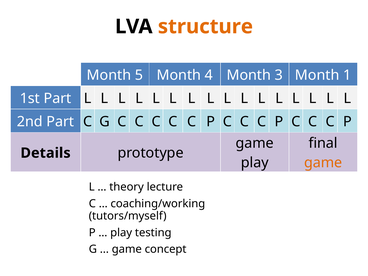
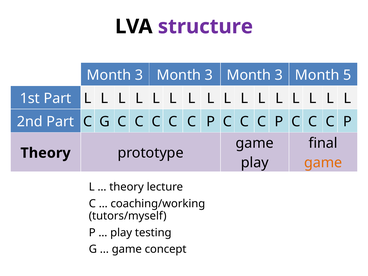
structure colour: orange -> purple
5 at (139, 75): 5 -> 3
4 at (209, 75): 4 -> 3
1: 1 -> 5
Details at (46, 153): Details -> Theory
